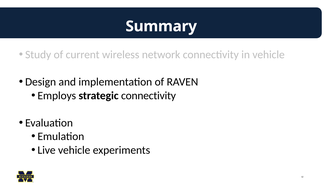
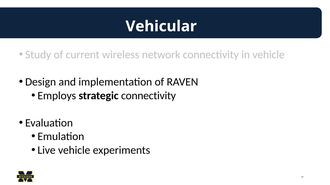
Summary: Summary -> Vehicular
